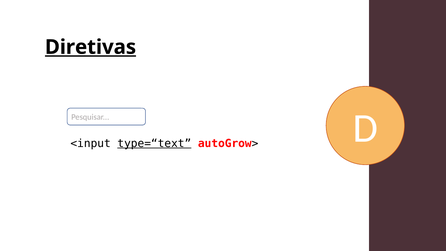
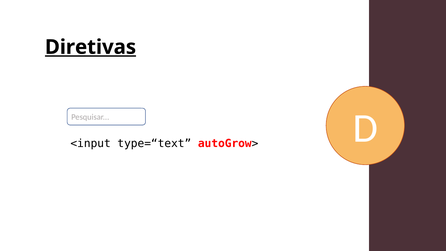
type=“text underline: present -> none
